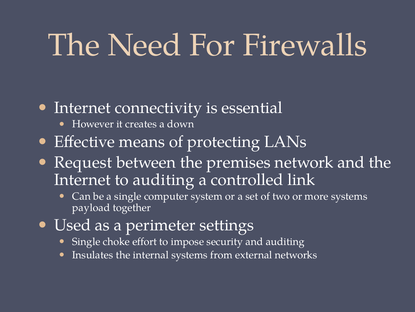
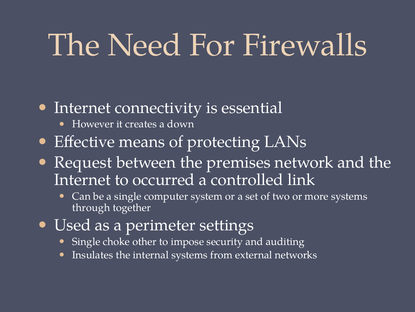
to auditing: auditing -> occurred
payload: payload -> through
effort: effort -> other
